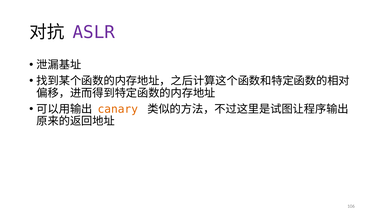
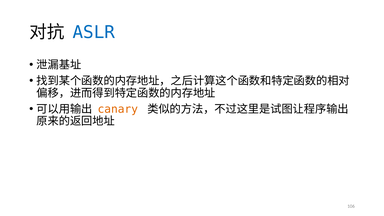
ASLR colour: purple -> blue
